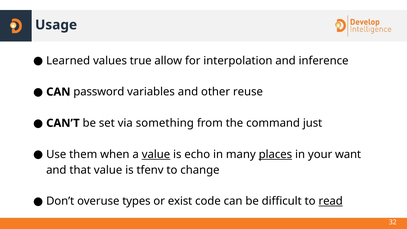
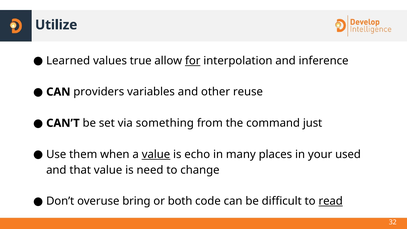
Usage: Usage -> Utilize
for underline: none -> present
password: password -> providers
places underline: present -> none
want: want -> used
tfenv: tfenv -> need
types: types -> bring
exist: exist -> both
